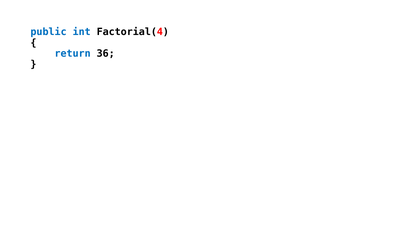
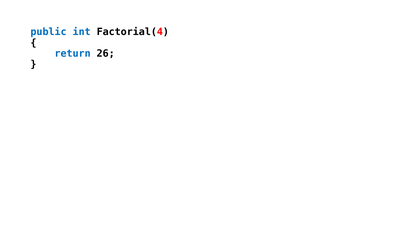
36: 36 -> 26
